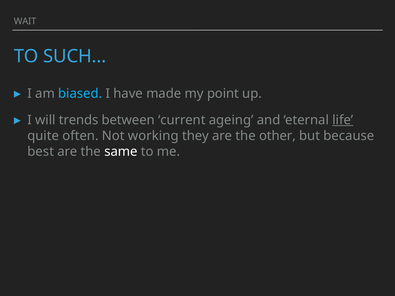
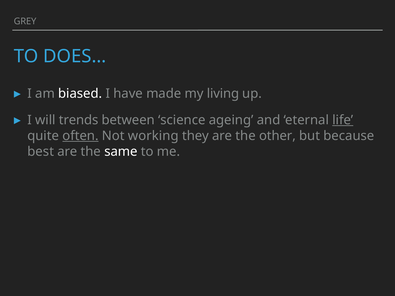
WAIT: WAIT -> GREY
SUCH…: SUCH… -> DOES…
biased colour: light blue -> white
point: point -> living
current: current -> science
often underline: none -> present
